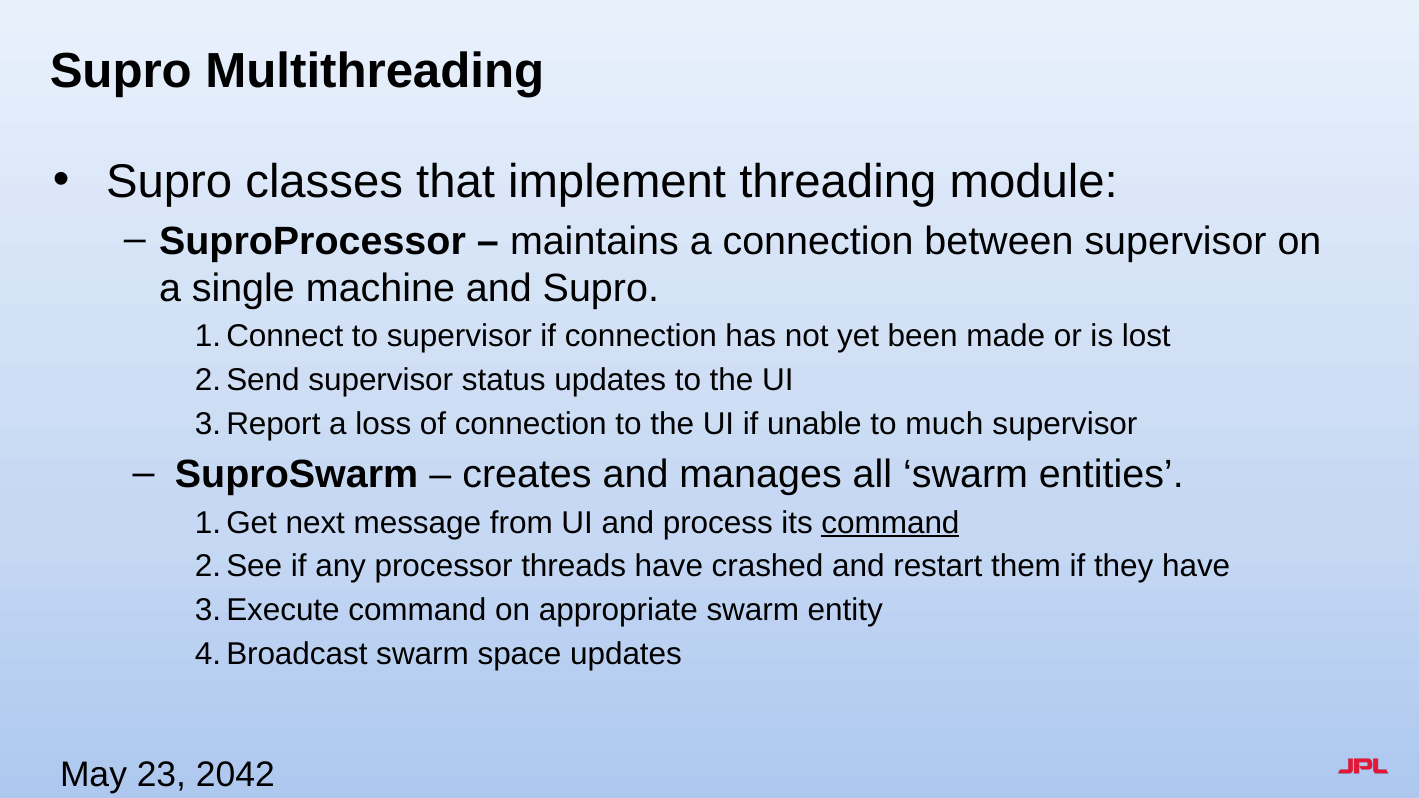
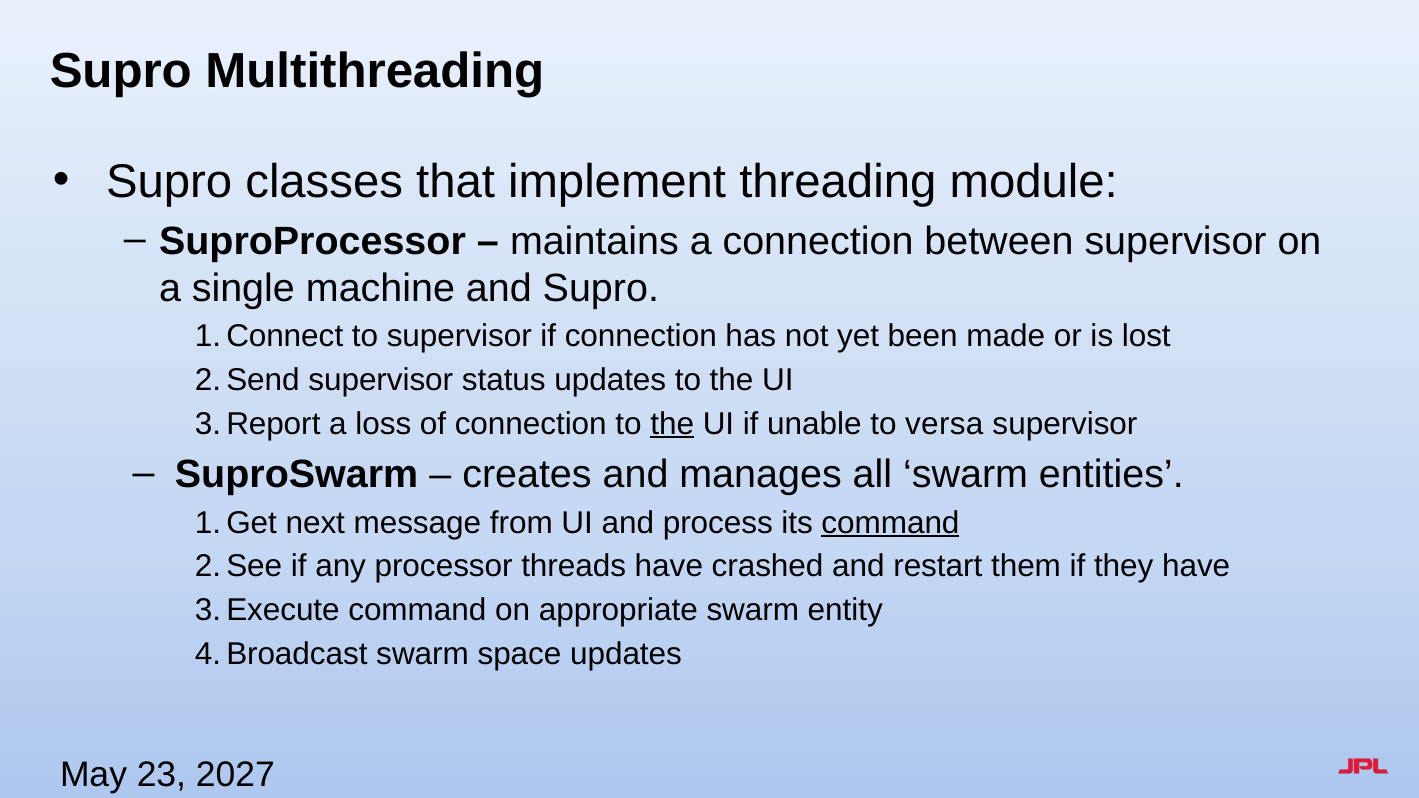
the at (672, 424) underline: none -> present
much: much -> versa
2042: 2042 -> 2027
